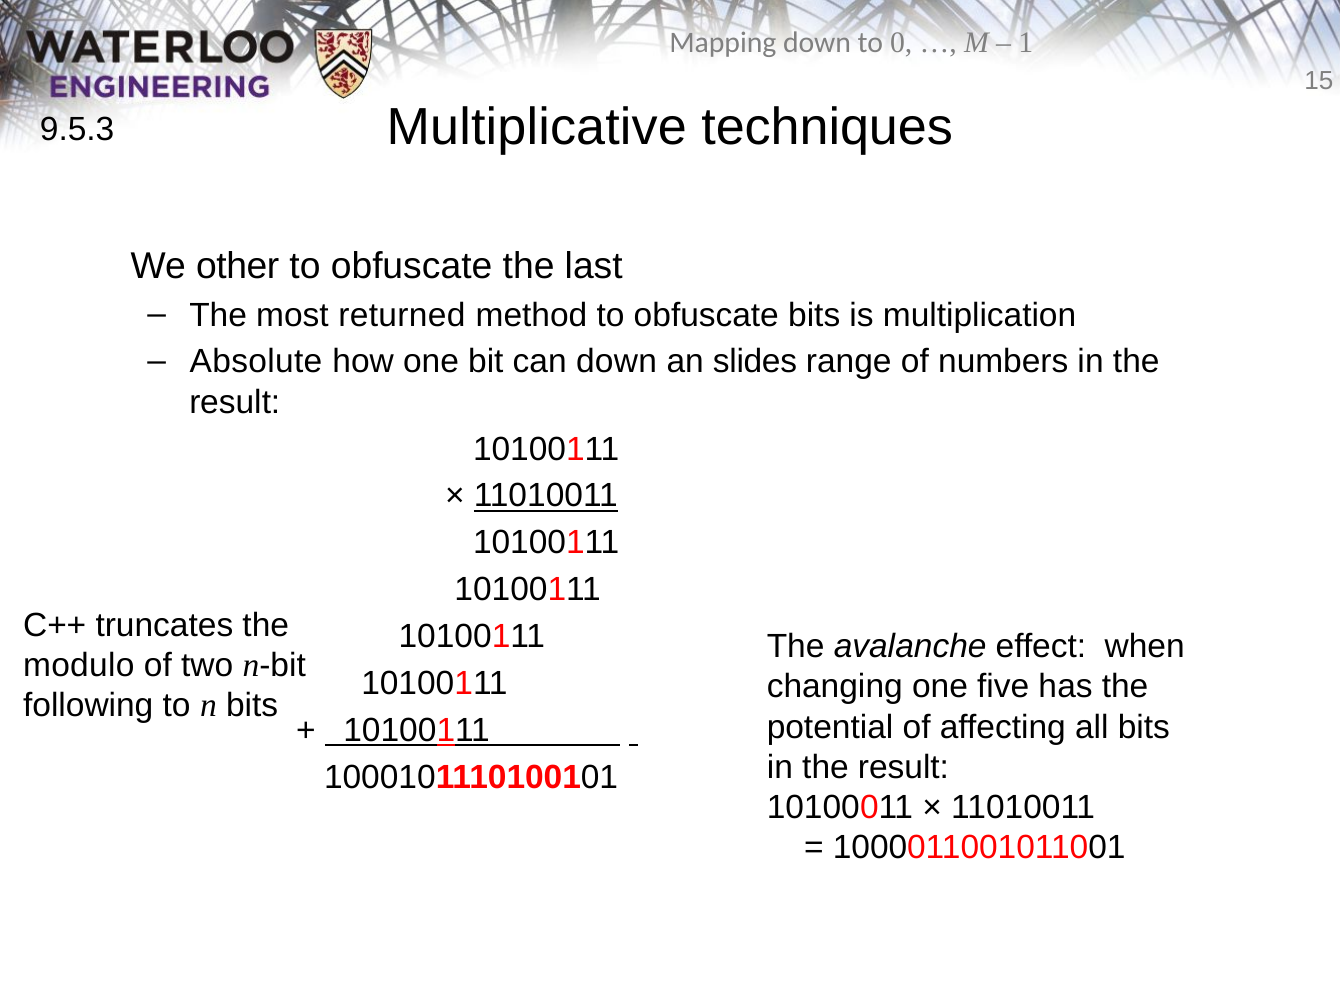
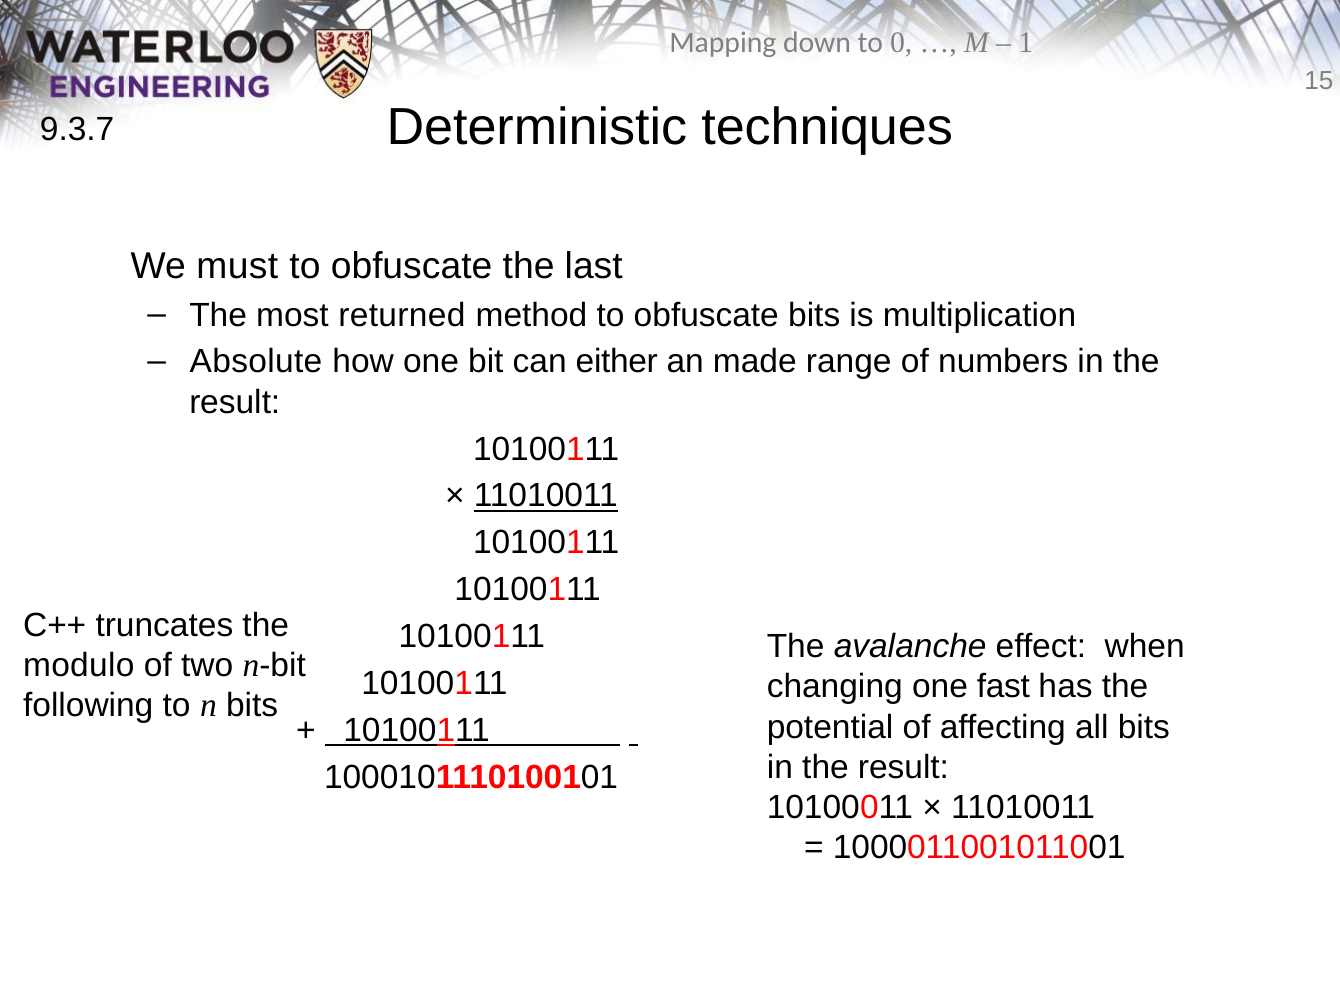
Multiplicative: Multiplicative -> Deterministic
9.5.3: 9.5.3 -> 9.3.7
other: other -> must
can down: down -> either
slides: slides -> made
five: five -> fast
